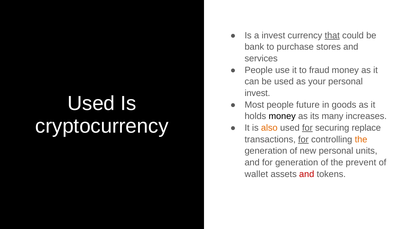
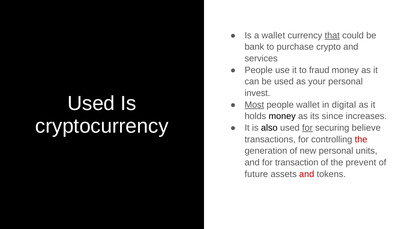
a invest: invest -> wallet
stores: stores -> crypto
Most underline: none -> present
people future: future -> wallet
goods: goods -> digital
many: many -> since
also colour: orange -> black
replace: replace -> believe
for at (303, 139) underline: present -> none
the at (361, 139) colour: orange -> red
for generation: generation -> transaction
wallet: wallet -> future
